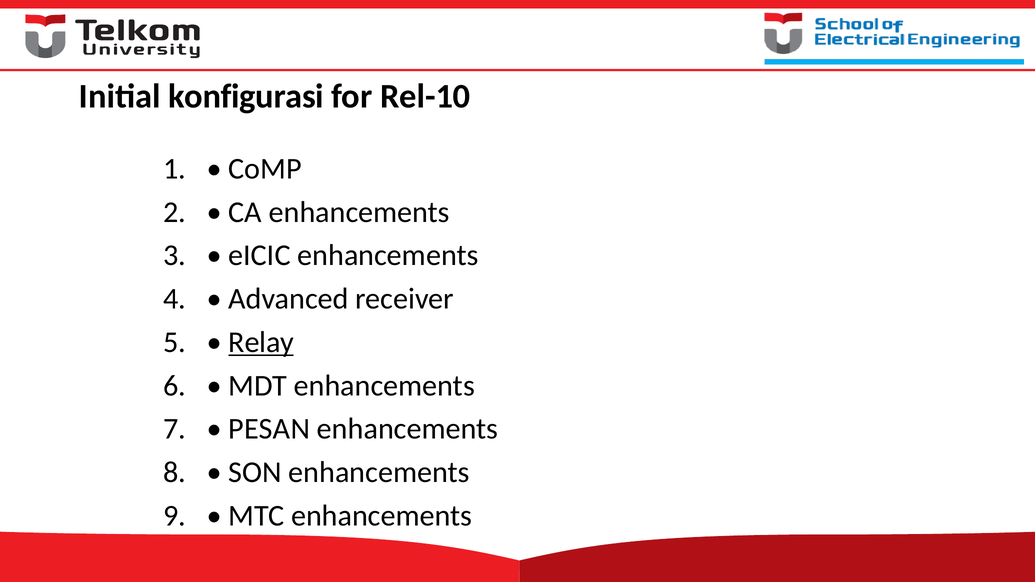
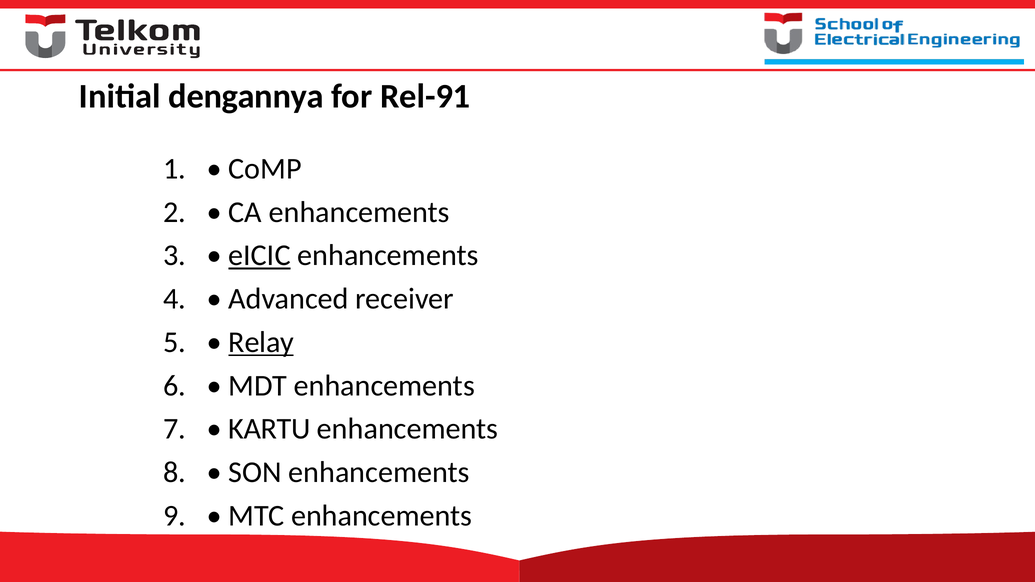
konfigurasi: konfigurasi -> dengannya
Rel-10: Rel-10 -> Rel-91
eICIC underline: none -> present
PESAN: PESAN -> KARTU
